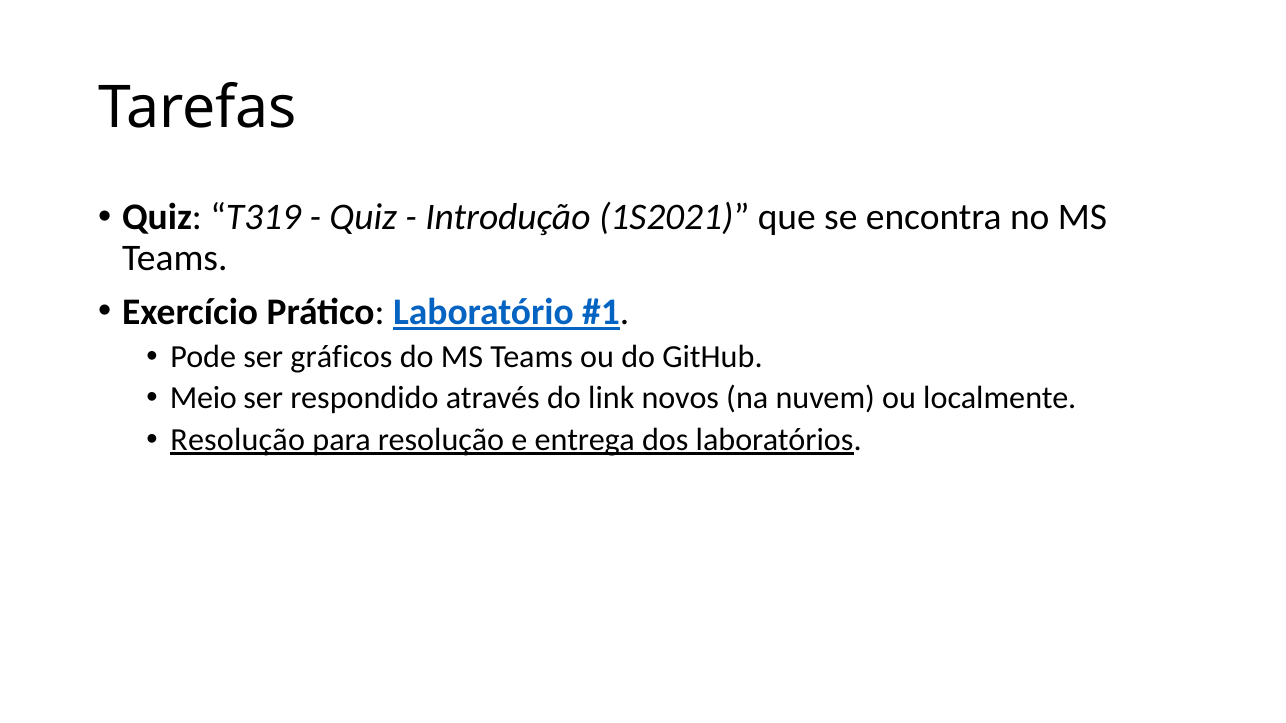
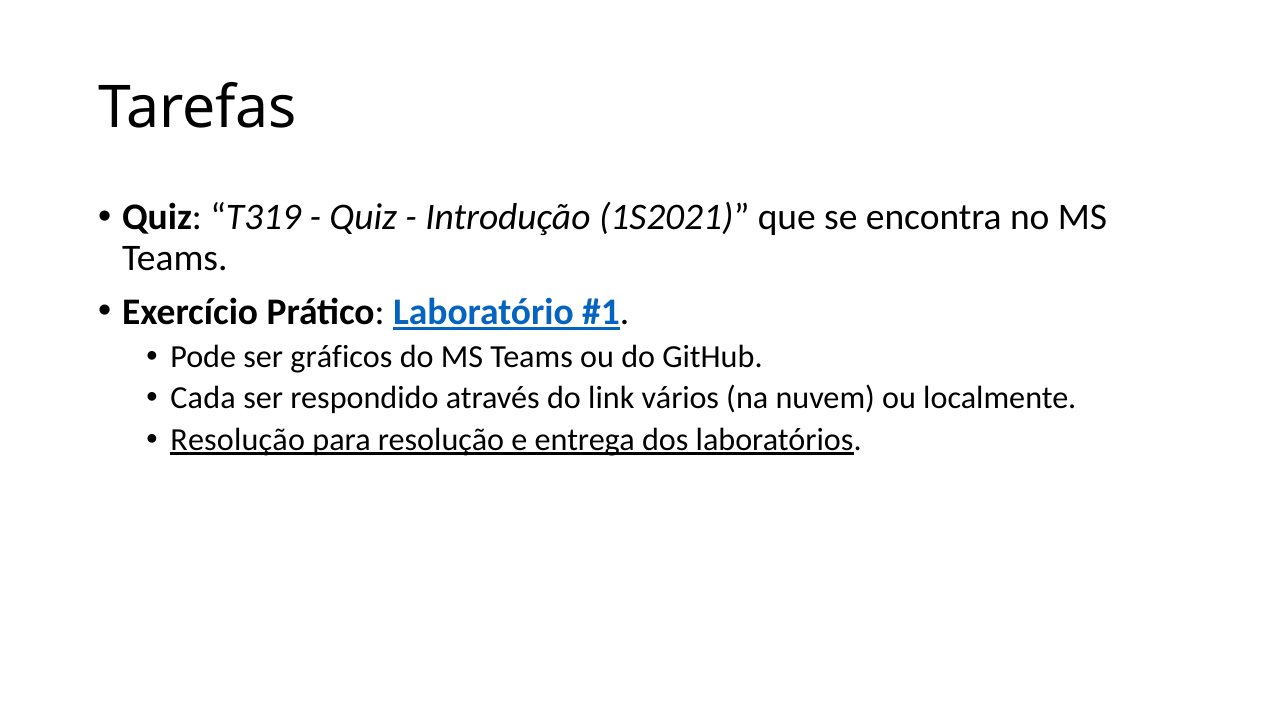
Meio: Meio -> Cada
novos: novos -> vários
